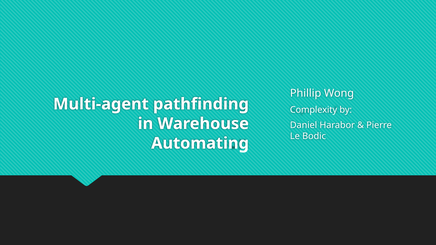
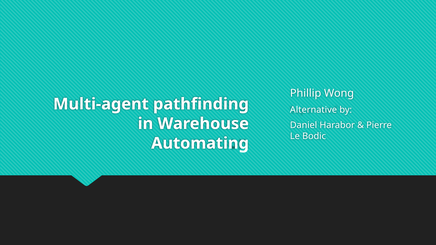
Complexity: Complexity -> Alternative
